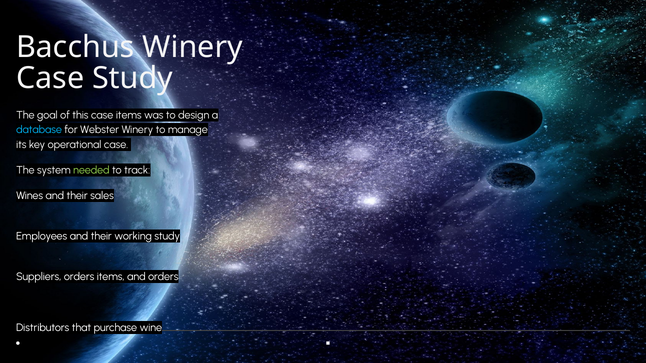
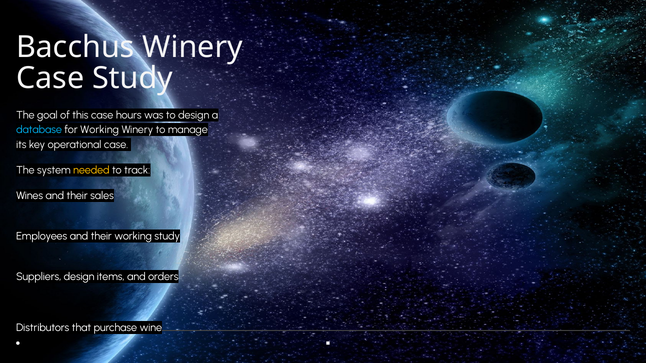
case items: items -> hours
for Webster: Webster -> Working
needed colour: light green -> yellow
Suppliers orders: orders -> design
